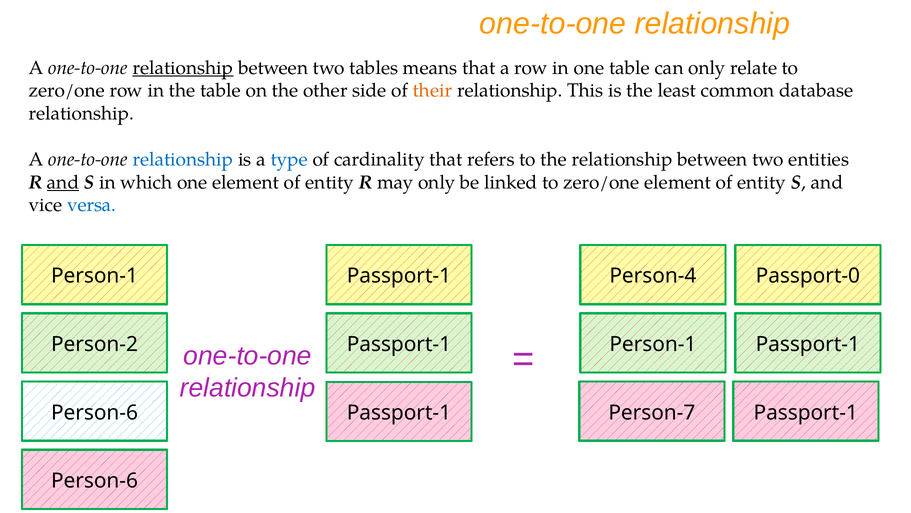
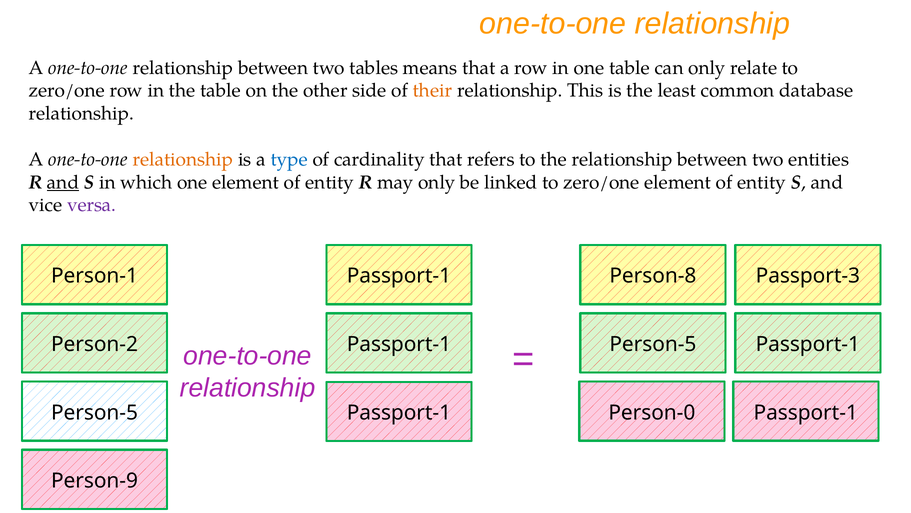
relationship at (183, 68) underline: present -> none
relationship at (183, 159) colour: blue -> orange
versa colour: blue -> purple
Person-4: Person-4 -> Person-8
Passport-0: Passport-0 -> Passport-3
Person-2 Passport-1 Person-1: Person-1 -> Person-5
Person-6 at (94, 412): Person-6 -> Person-5
Person-7: Person-7 -> Person-0
Person-6 at (94, 480): Person-6 -> Person-9
